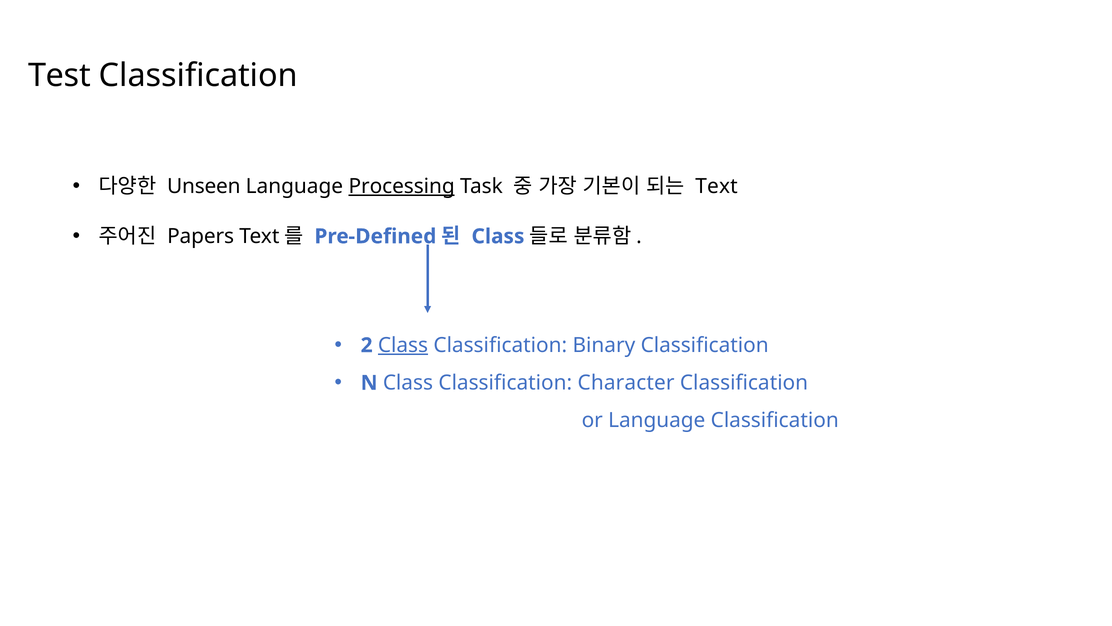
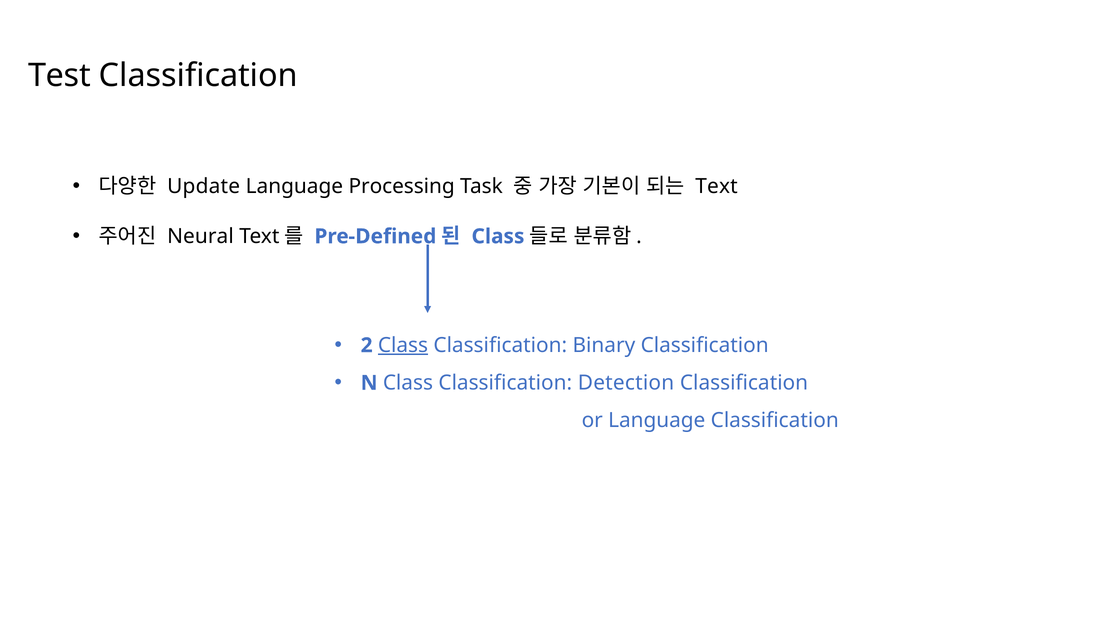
Unseen: Unseen -> Update
Processing underline: present -> none
Papers: Papers -> Neural
Character: Character -> Detection
